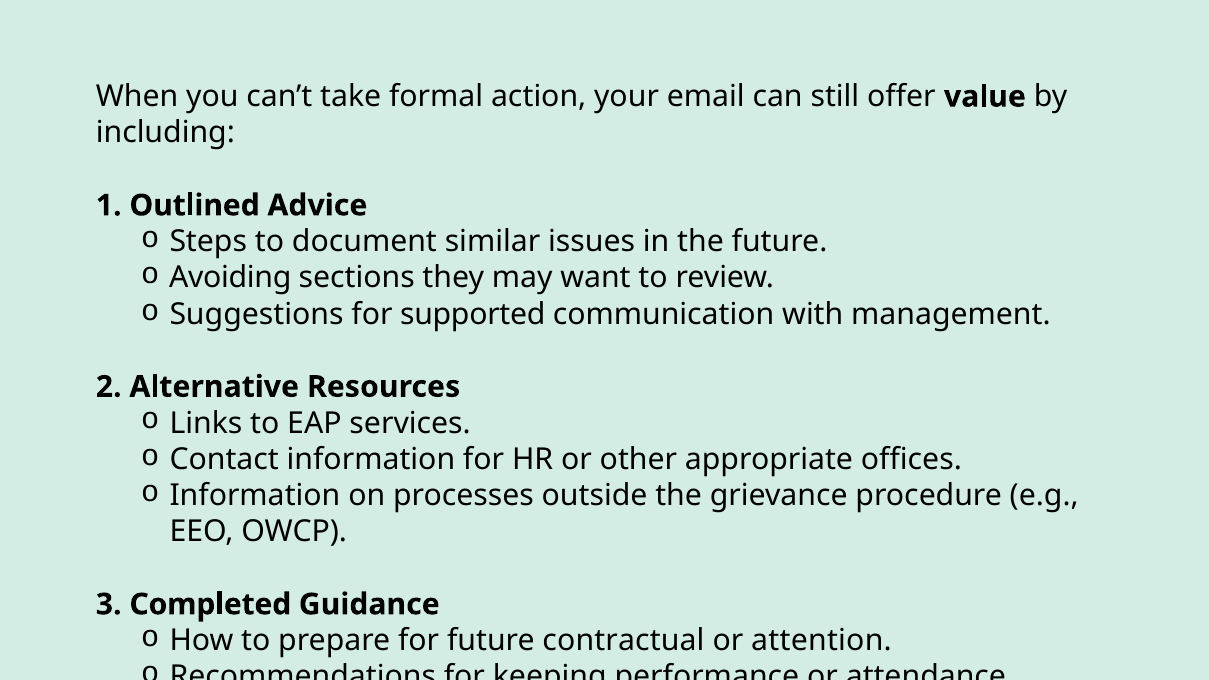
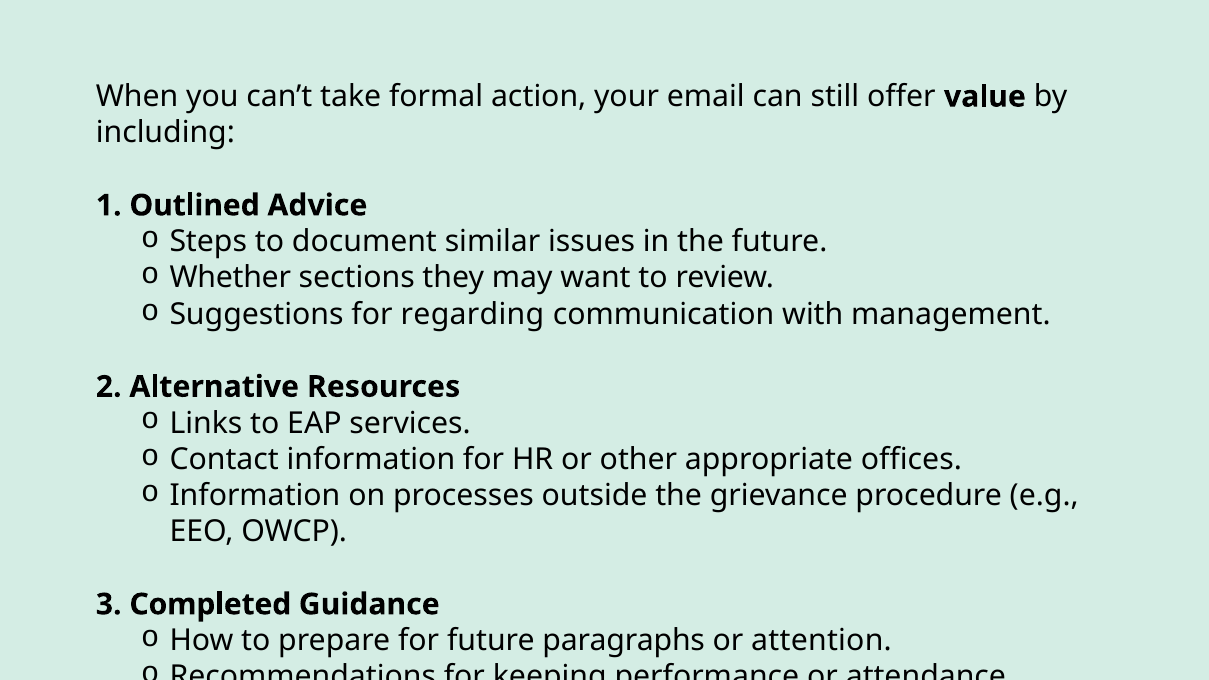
Avoiding: Avoiding -> Whether
supported: supported -> regarding
contractual: contractual -> paragraphs
